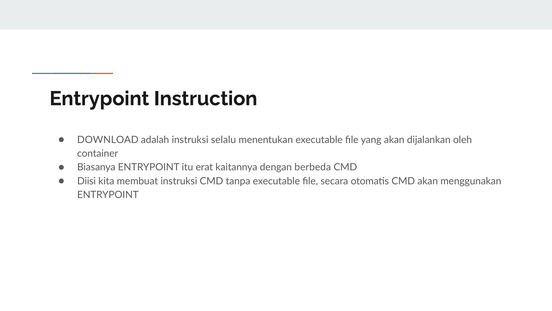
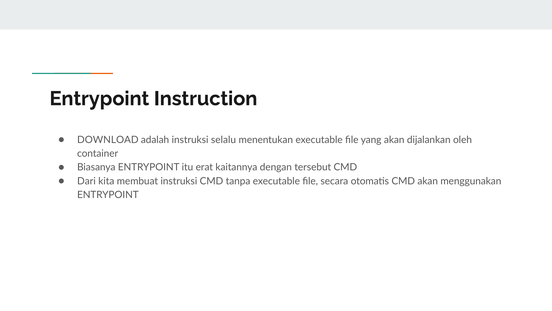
berbeda: berbeda -> tersebut
Diisi: Diisi -> Dari
